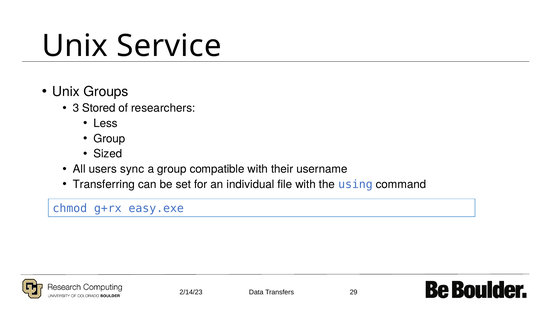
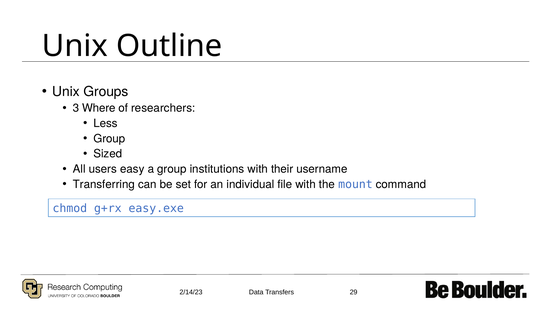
Service: Service -> Outline
Stored: Stored -> Where
sync: sync -> easy
compatible: compatible -> institutions
using: using -> mount
